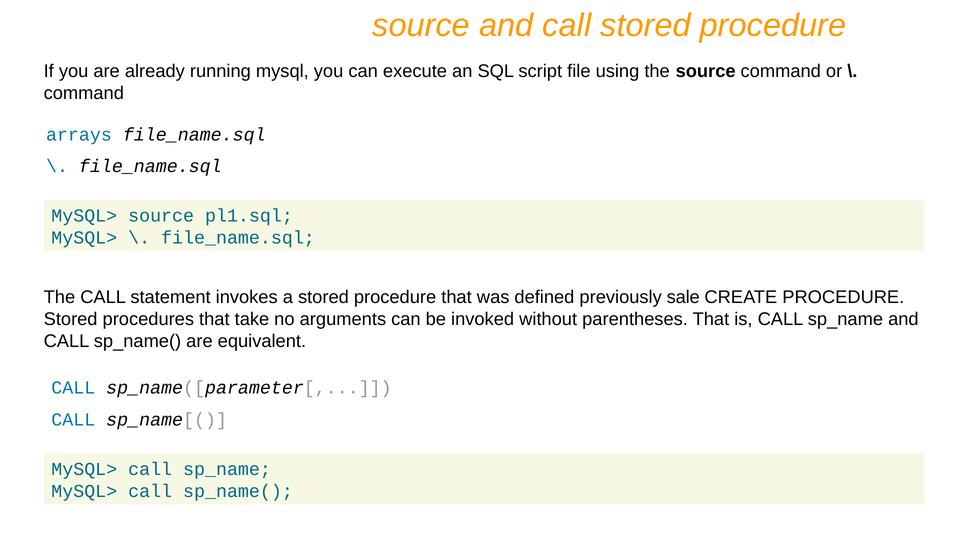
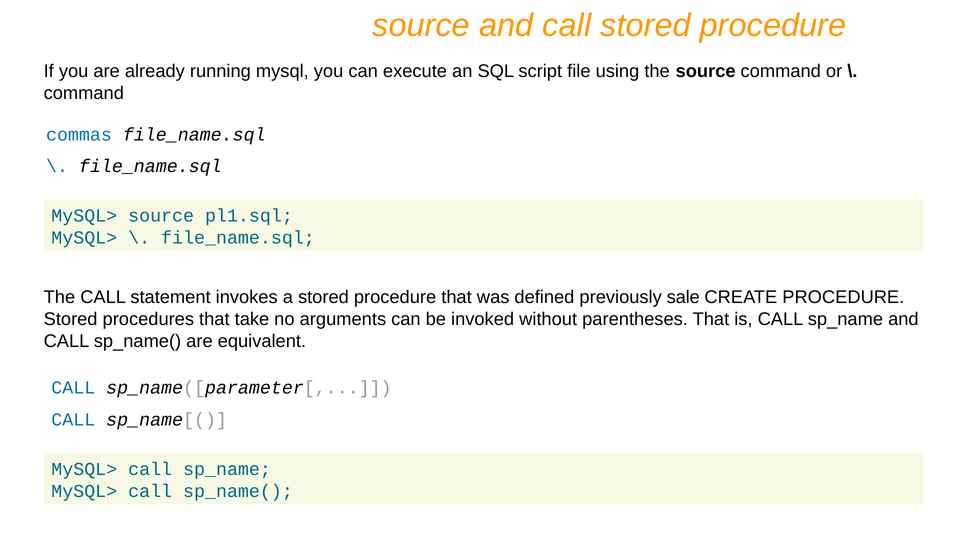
arrays: arrays -> commas
